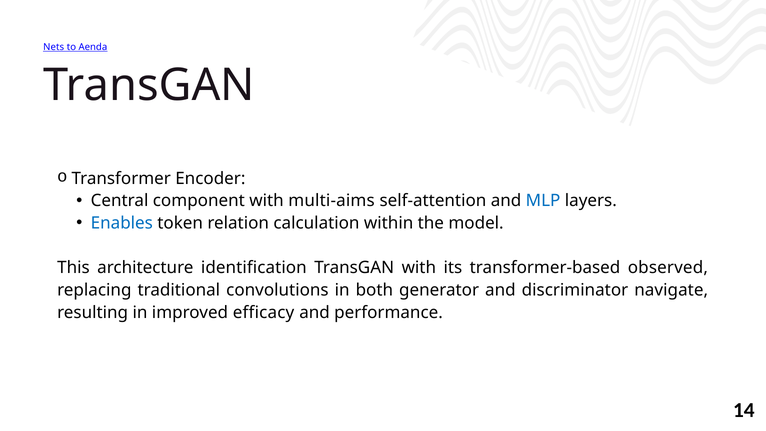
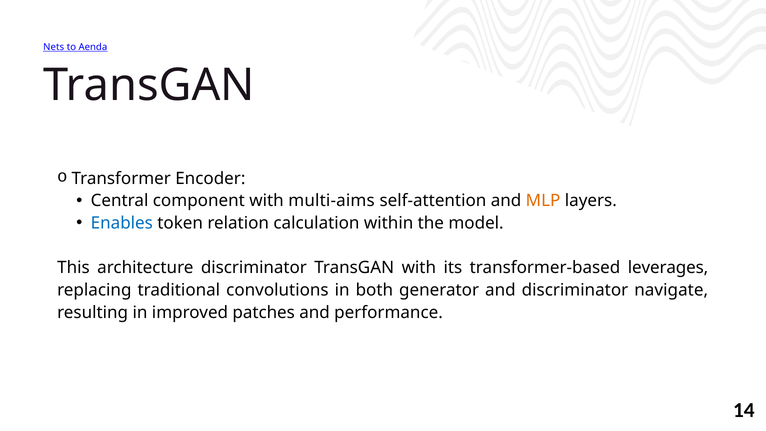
MLP colour: blue -> orange
architecture identification: identification -> discriminator
observed: observed -> leverages
efficacy: efficacy -> patches
